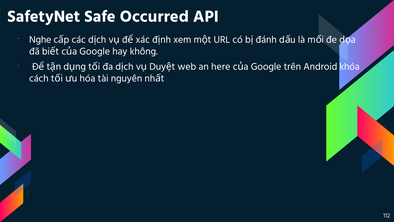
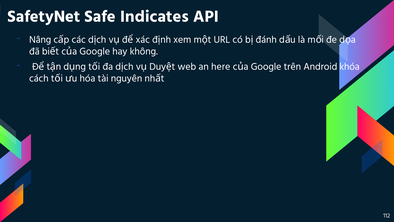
Occurred: Occurred -> Indicates
Nghe: Nghe -> Nâng
